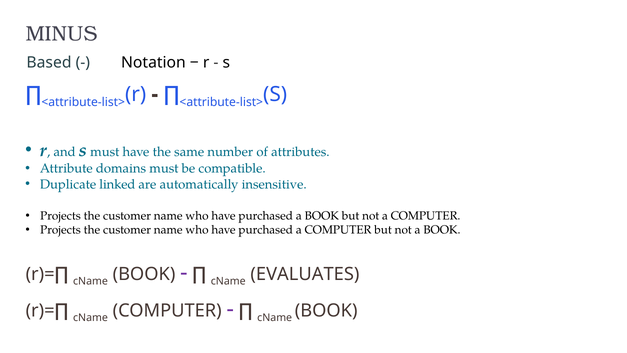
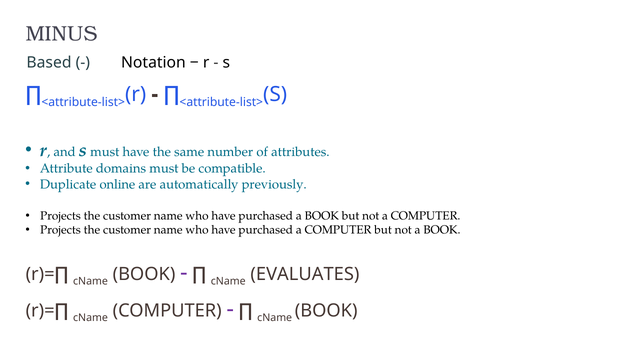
linked: linked -> online
insensitive: insensitive -> previously
